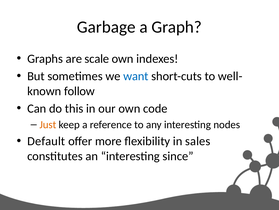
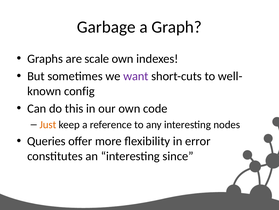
want colour: blue -> purple
follow: follow -> config
Default: Default -> Queries
sales: sales -> error
